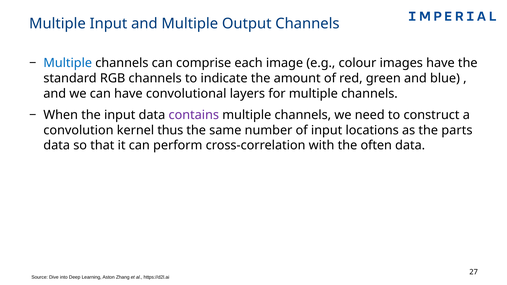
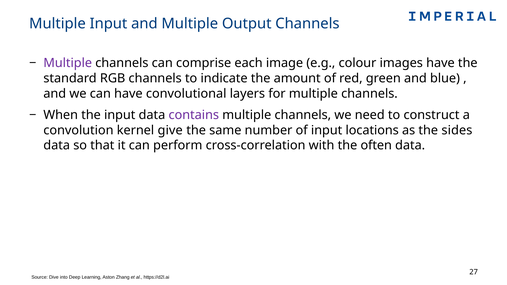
Multiple at (68, 63) colour: blue -> purple
thus: thus -> give
parts: parts -> sides
